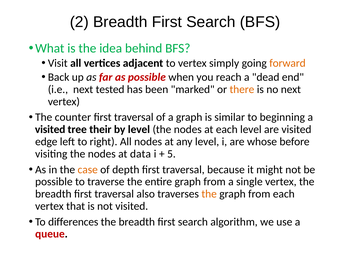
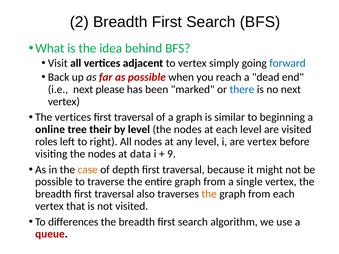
forward colour: orange -> blue
tested: tested -> please
there colour: orange -> blue
The counter: counter -> vertices
visited at (50, 130): visited -> online
edge: edge -> roles
are whose: whose -> vertex
5: 5 -> 9
